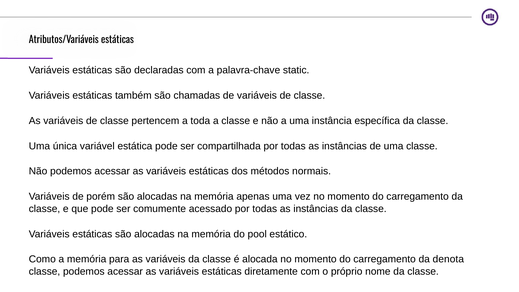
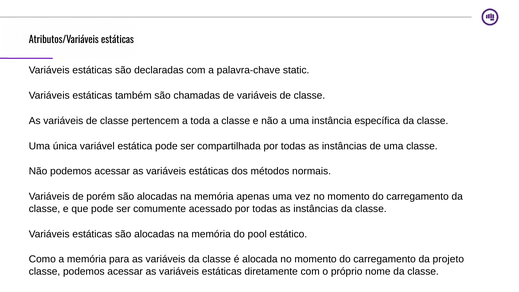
denota: denota -> projeto
